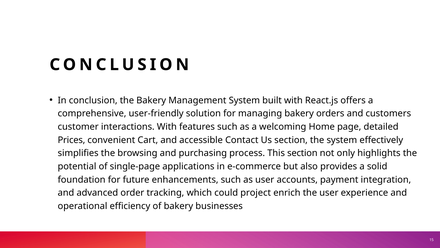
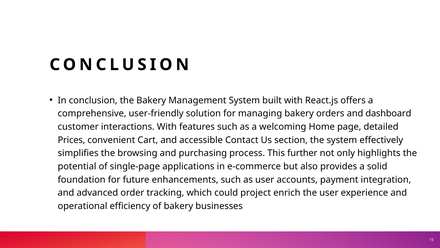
customers: customers -> dashboard
This section: section -> further
